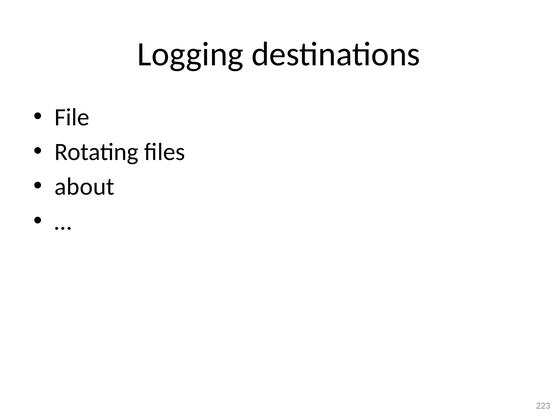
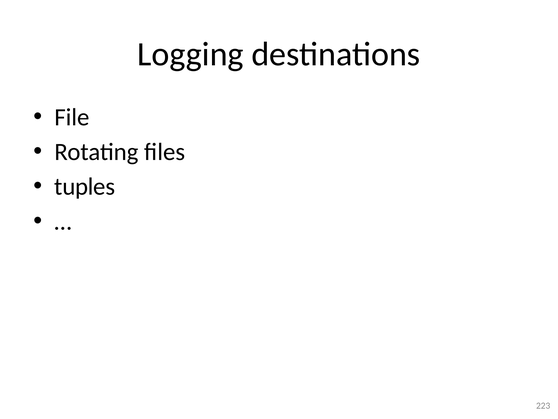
about: about -> tuples
